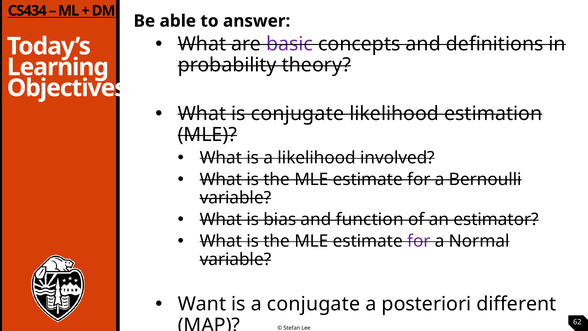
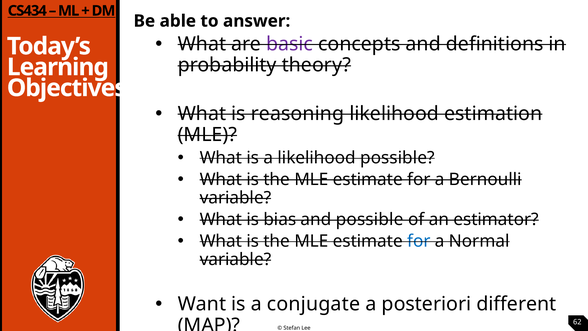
is conjugate: conjugate -> reasoning
likelihood involved: involved -> possible
and function: function -> possible
for at (419, 241) colour: purple -> blue
